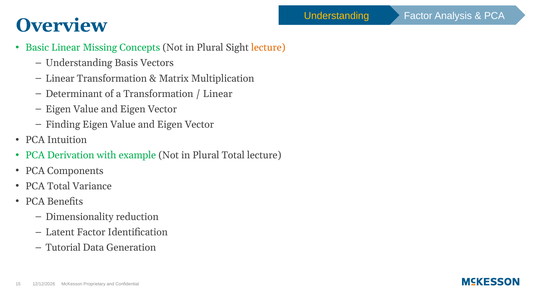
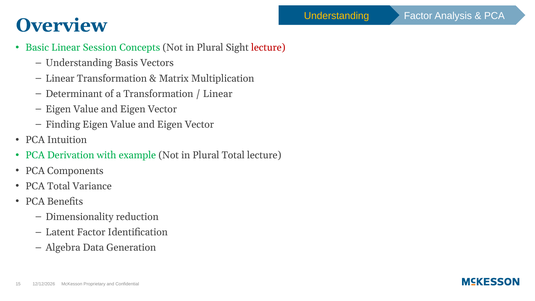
Missing: Missing -> Session
lecture at (268, 48) colour: orange -> red
Tutorial: Tutorial -> Algebra
